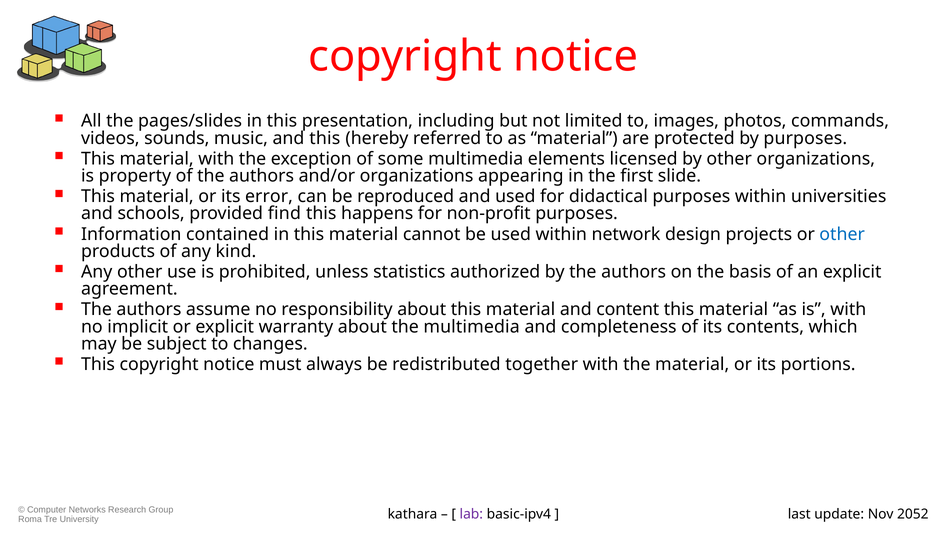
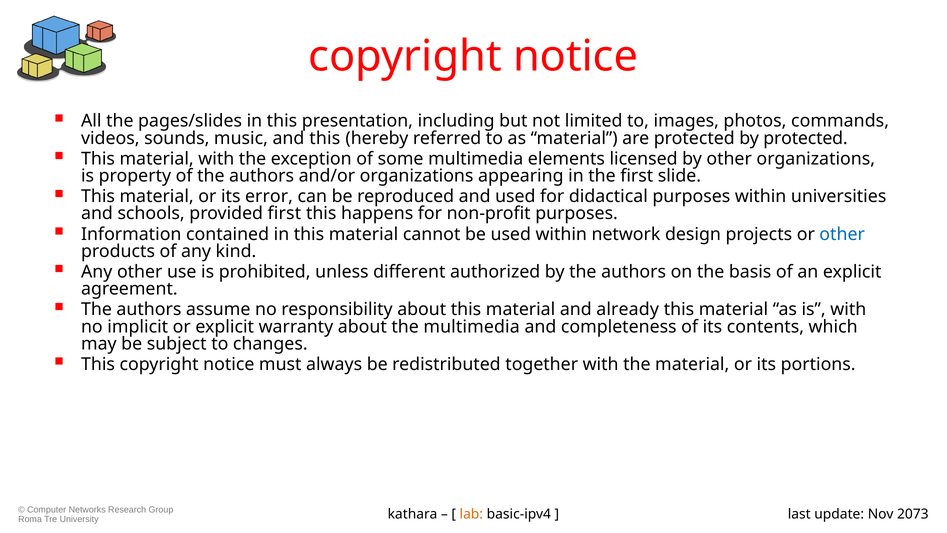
by purposes: purposes -> protected
provided find: find -> first
statistics: statistics -> different
content: content -> already
lab colour: purple -> orange
2052: 2052 -> 2073
